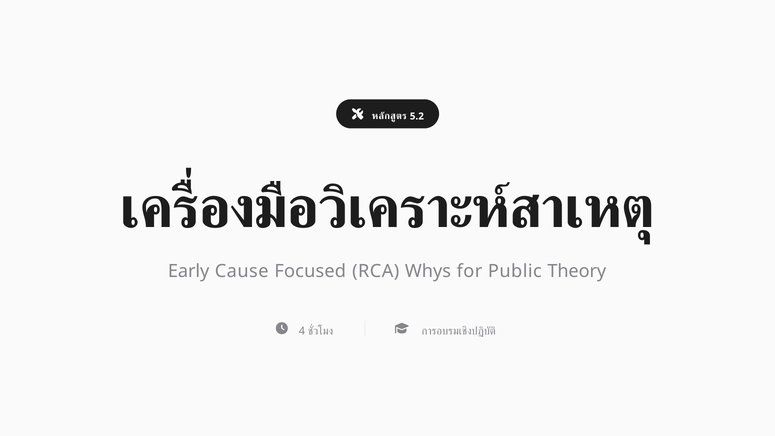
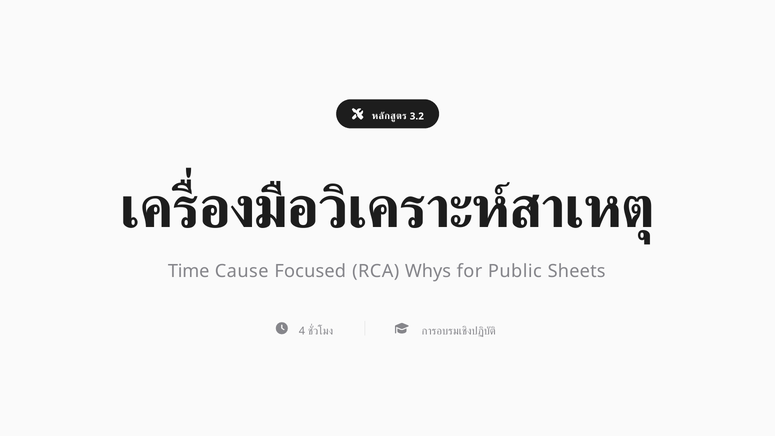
5.2: 5.2 -> 3.2
Early: Early -> Time
Theory: Theory -> Sheets
